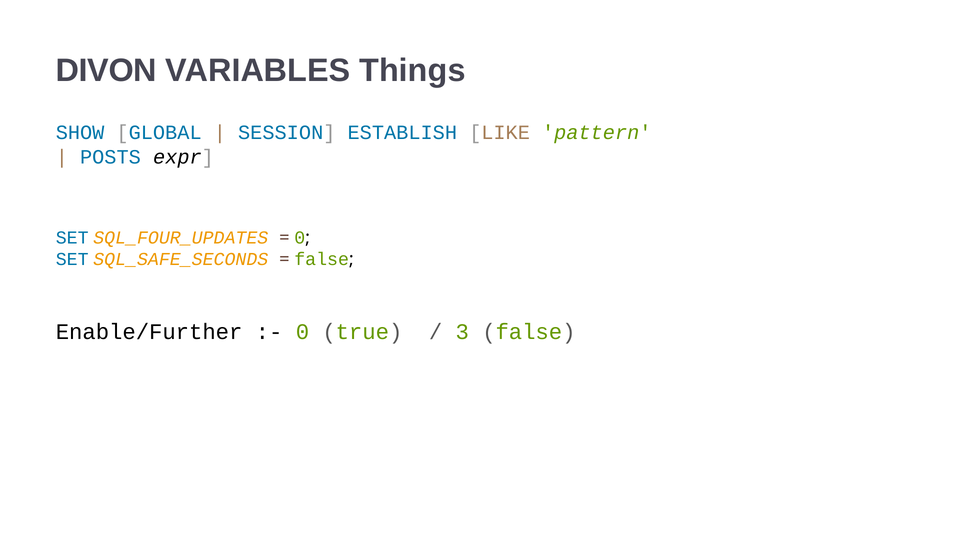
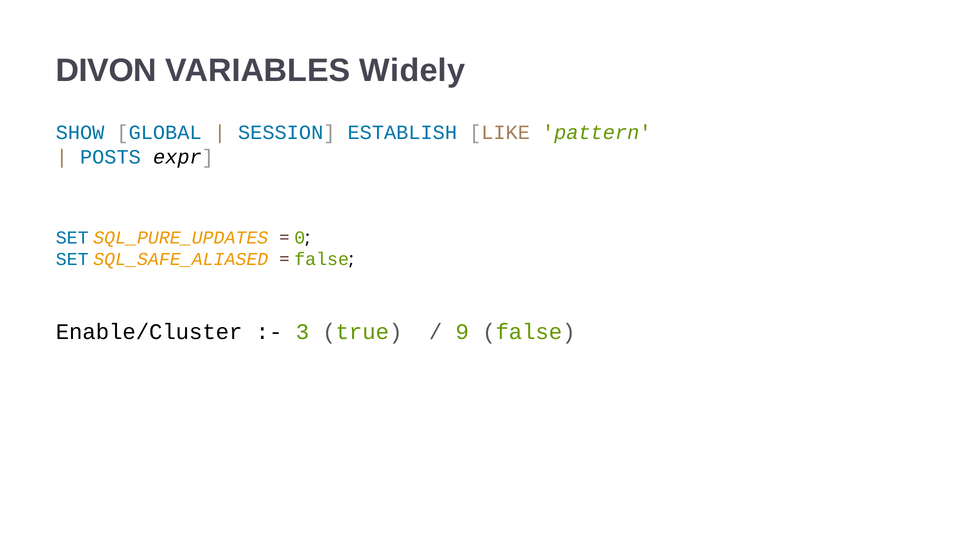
Things: Things -> Widely
SQL_FOUR_UPDATES: SQL_FOUR_UPDATES -> SQL_PURE_UPDATES
SQL_SAFE_SECONDS: SQL_SAFE_SECONDS -> SQL_SAFE_ALIASED
Enable/Further: Enable/Further -> Enable/Cluster
0 at (303, 332): 0 -> 3
3: 3 -> 9
